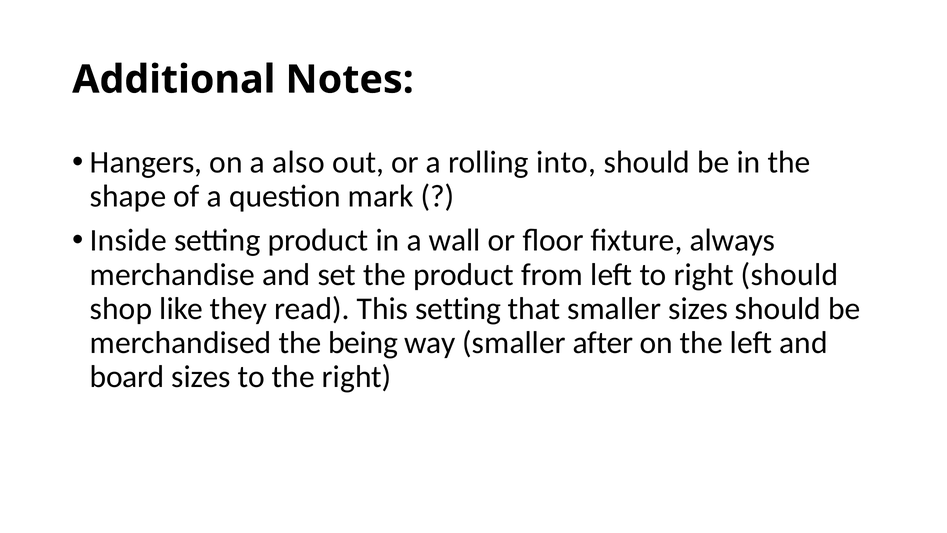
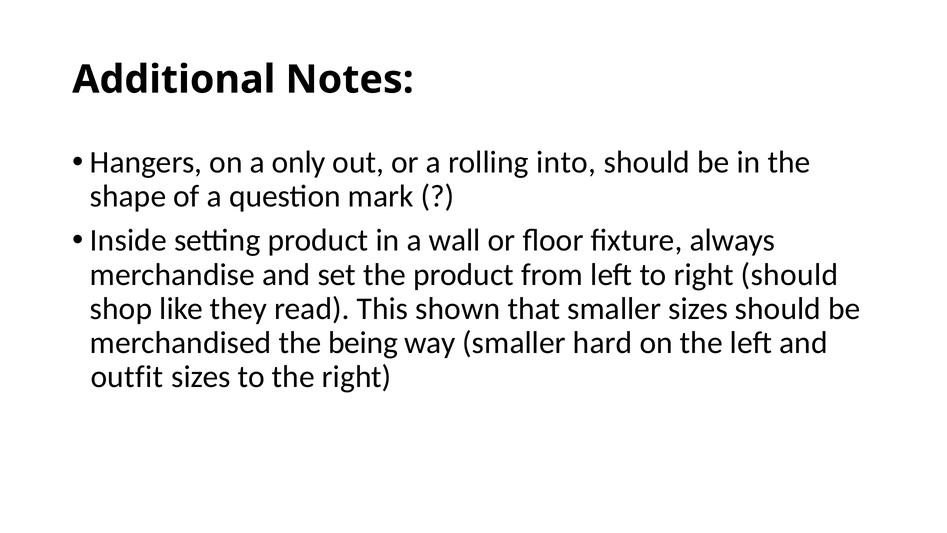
also: also -> only
This setting: setting -> shown
after: after -> hard
board: board -> outfit
